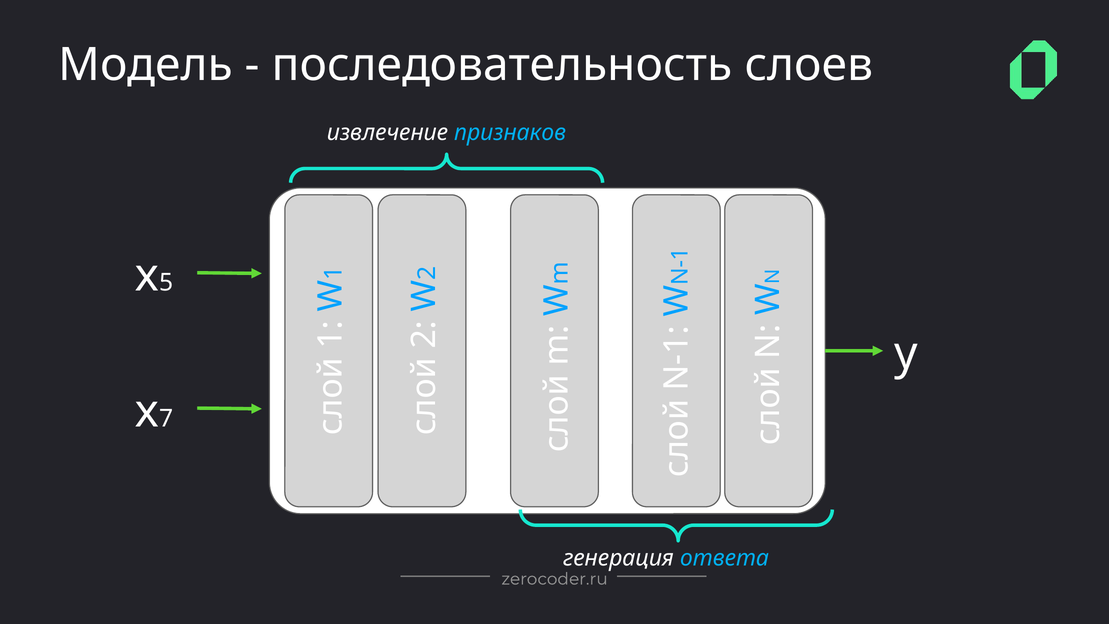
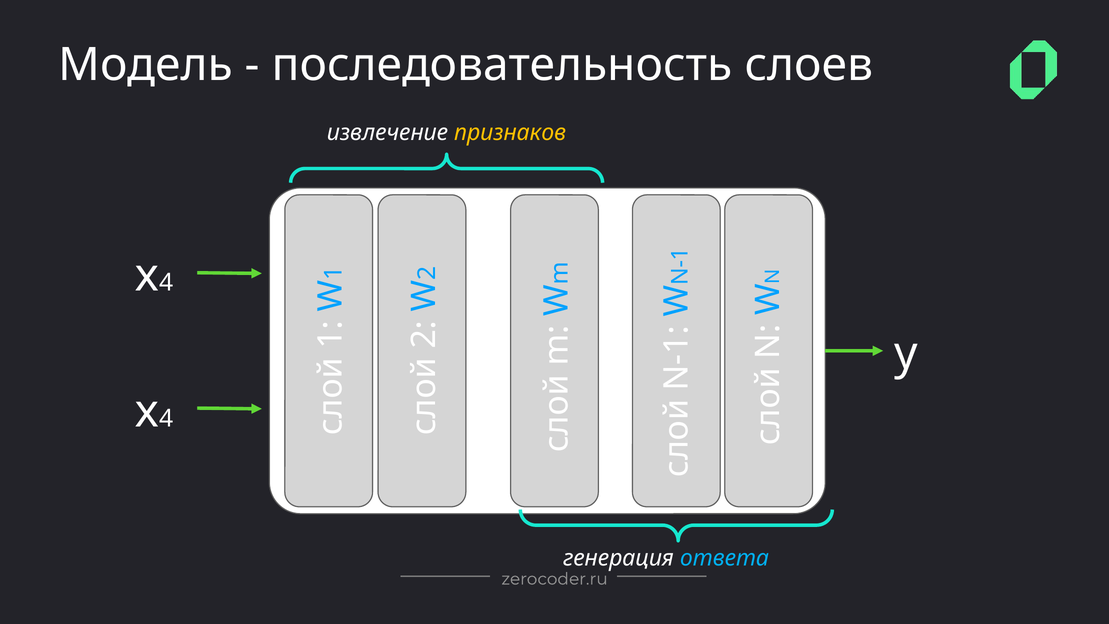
признаков colour: light blue -> yellow
5 at (166, 283): 5 -> 4
7 at (166, 418): 7 -> 4
